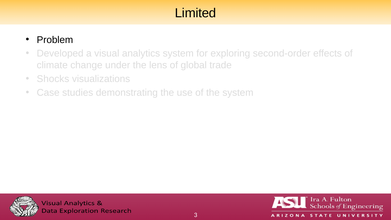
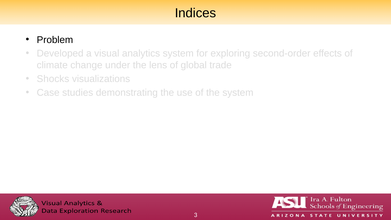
Limited: Limited -> Indices
